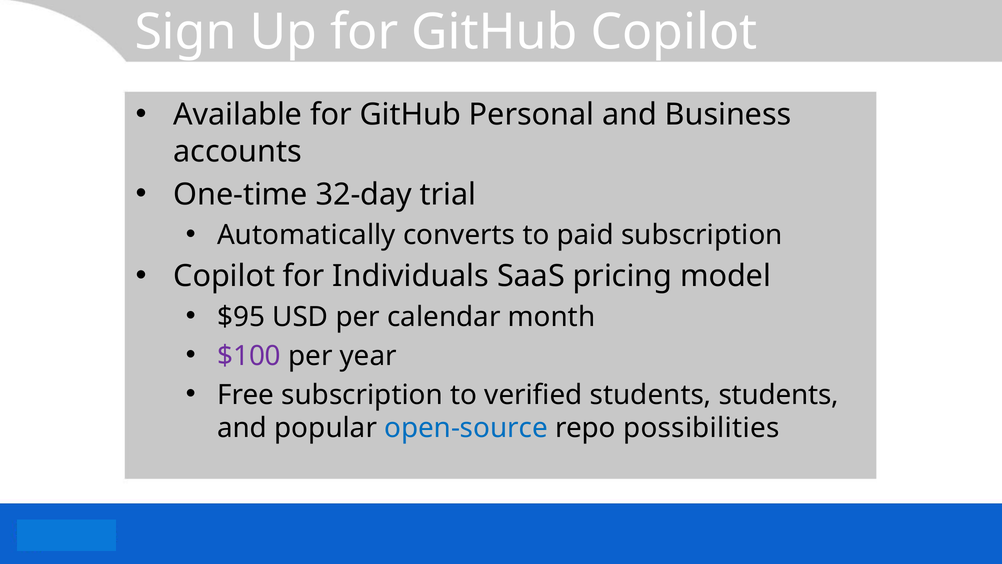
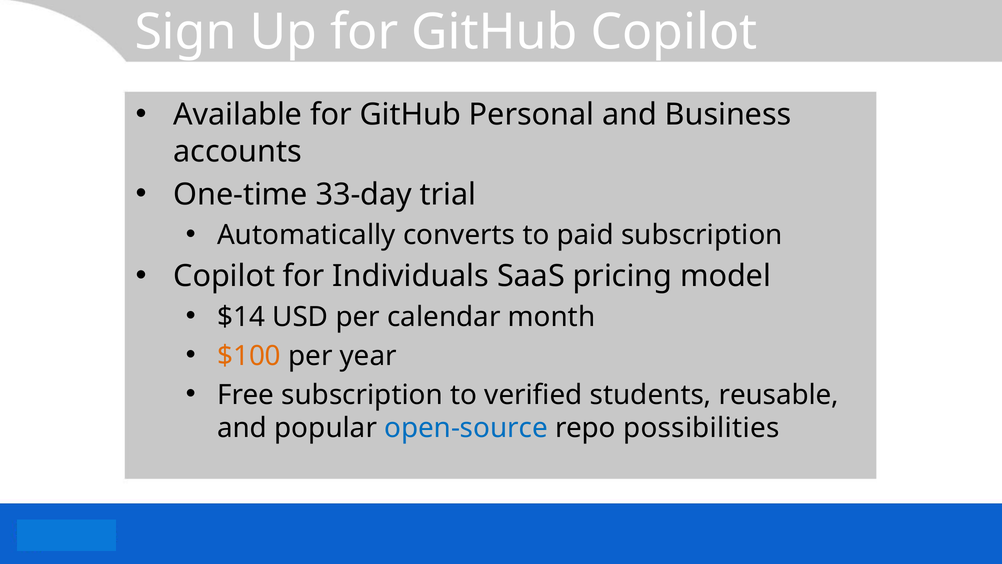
32-day: 32-day -> 33-day
$95: $95 -> $14
$100 colour: purple -> orange
students students: students -> reusable
